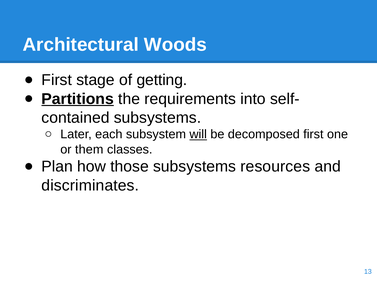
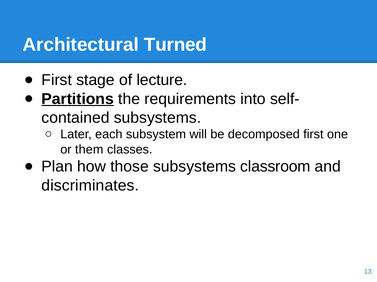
Woods: Woods -> Turned
getting: getting -> lecture
will underline: present -> none
resources: resources -> classroom
